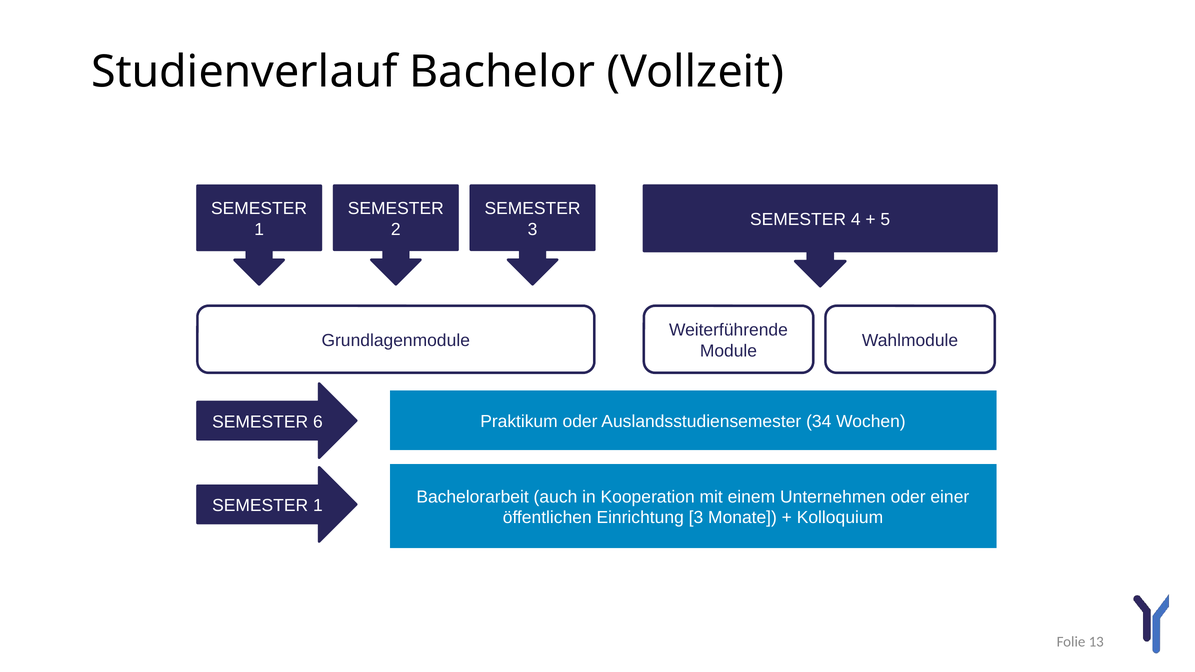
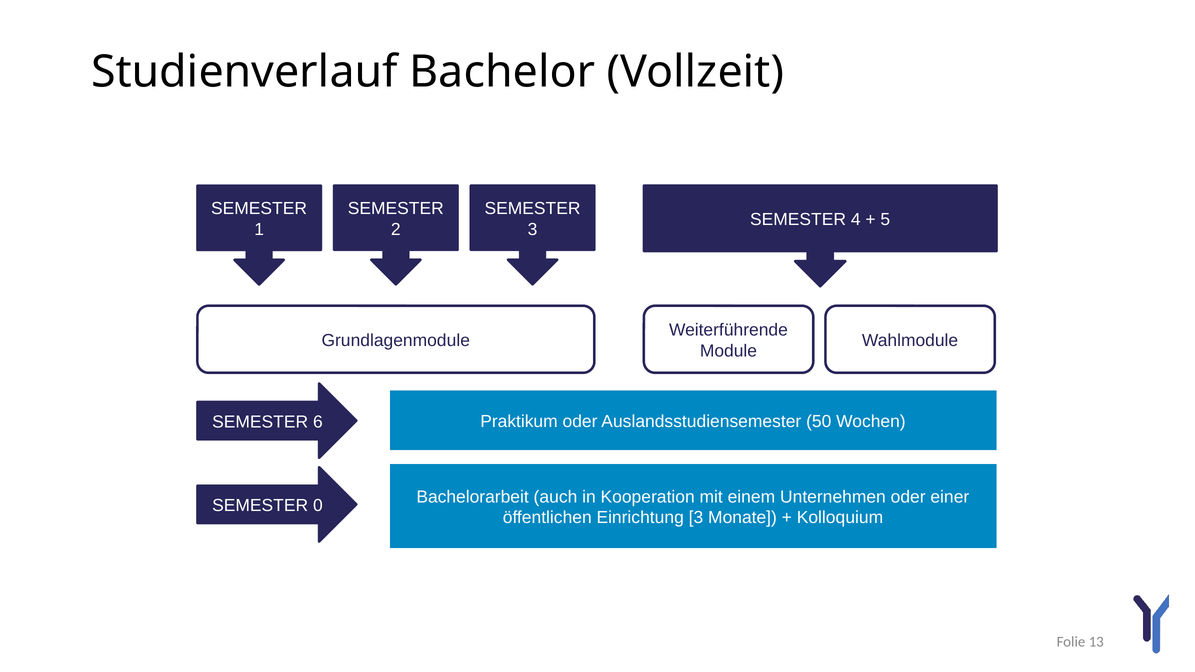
34: 34 -> 50
1 at (318, 506): 1 -> 0
